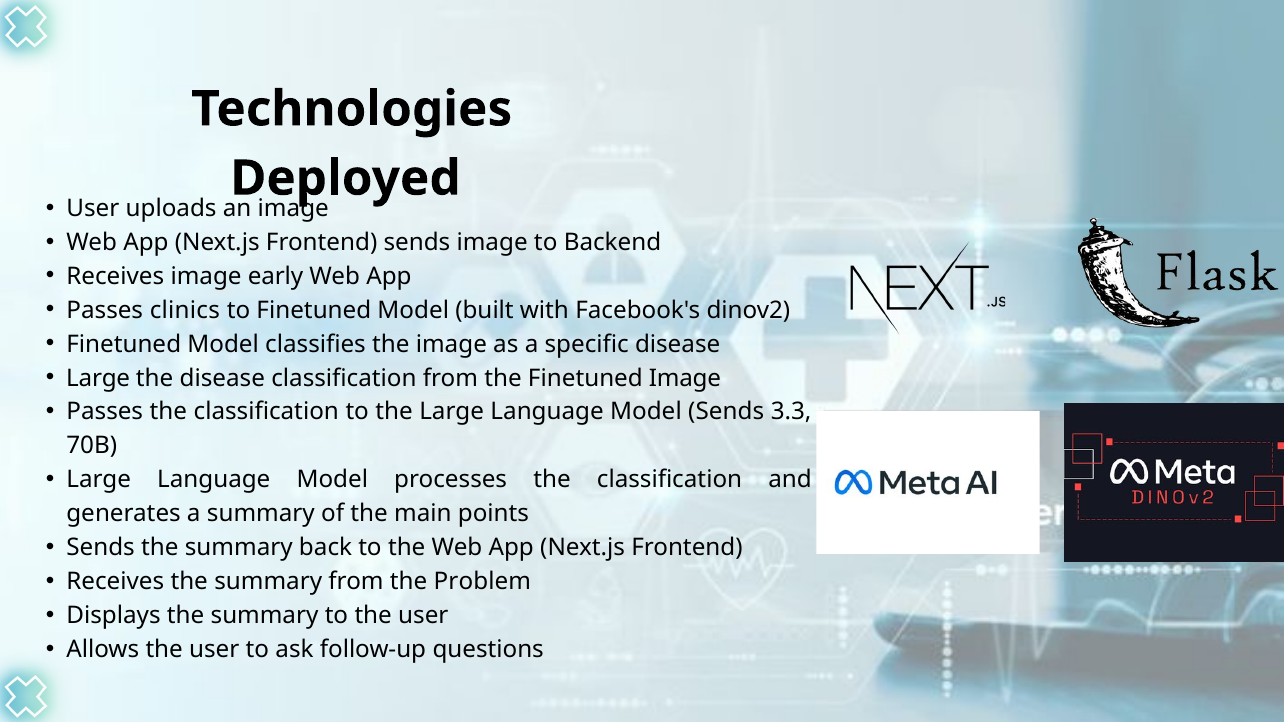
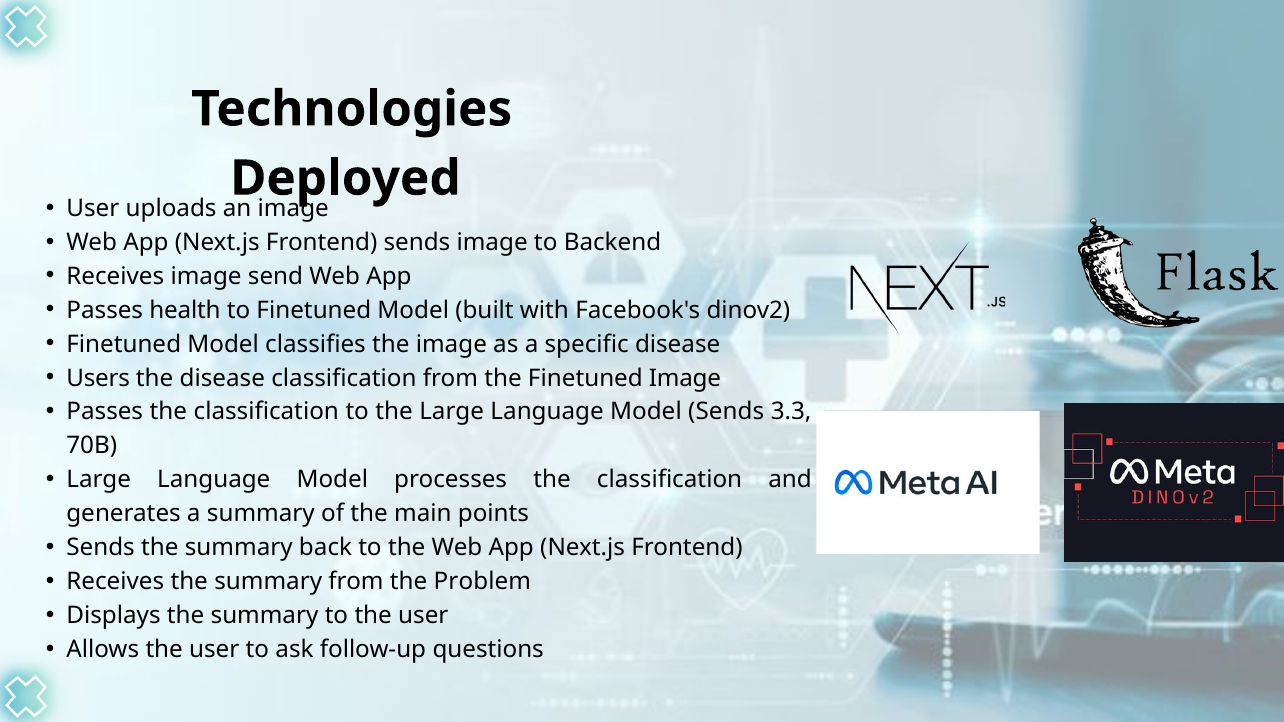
early: early -> send
clinics: clinics -> health
Large at (98, 378): Large -> Users
